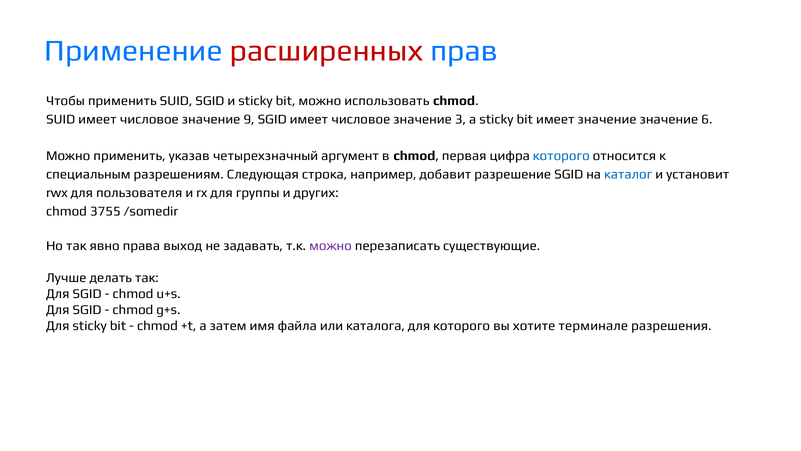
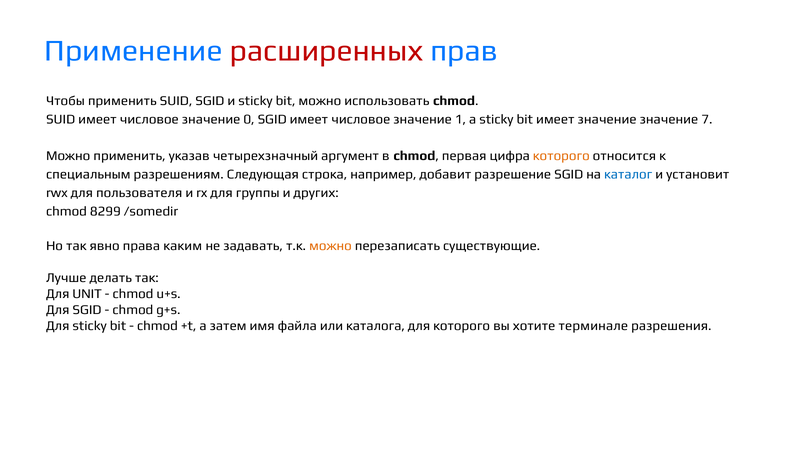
9: 9 -> 0
3: 3 -> 1
6: 6 -> 7
которого at (561, 156) colour: blue -> orange
3755: 3755 -> 8299
выход: выход -> каким
можно at (330, 246) colour: purple -> orange
SGID at (87, 294): SGID -> UNIT
